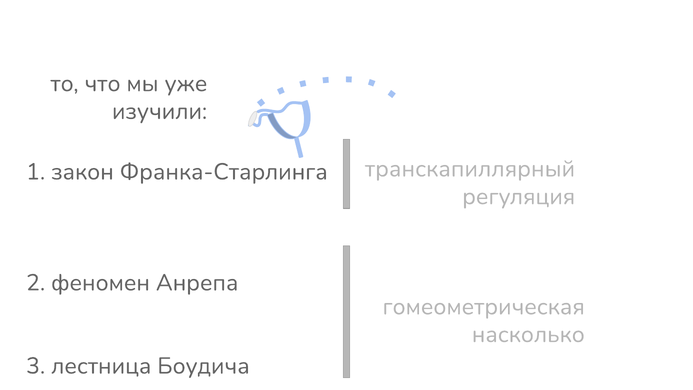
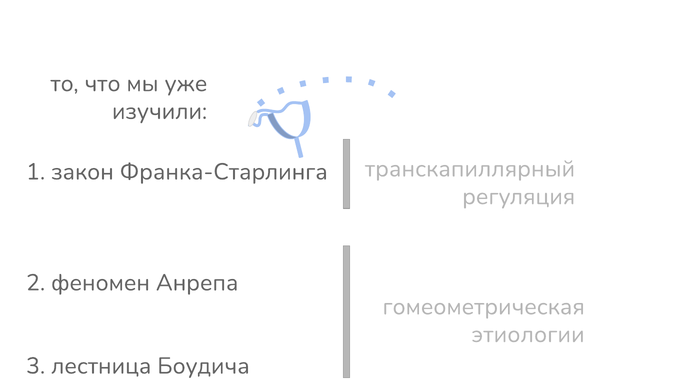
насколько: насколько -> этиологии
